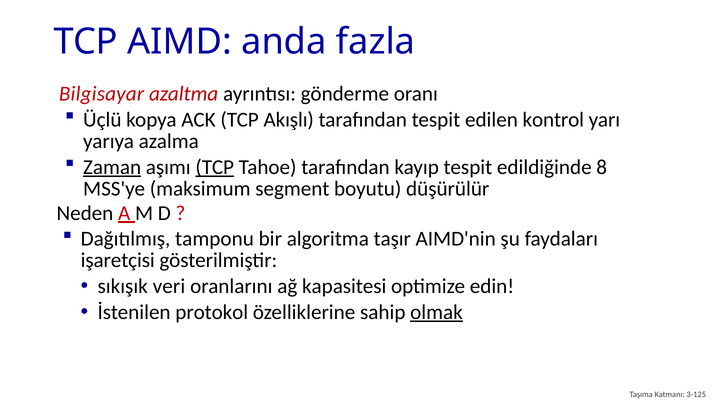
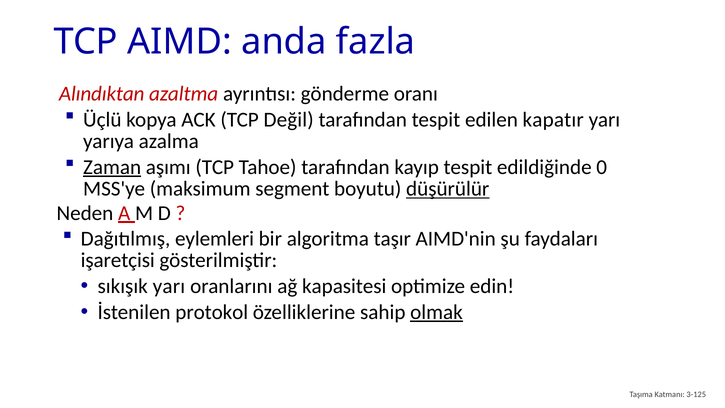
Bilgisayar: Bilgisayar -> Alındıktan
Akışlı: Akışlı -> Değil
kontrol: kontrol -> kapatır
TCP at (215, 167) underline: present -> none
8: 8 -> 0
düşürülür underline: none -> present
tamponu: tamponu -> eylemleri
sıkışık veri: veri -> yarı
